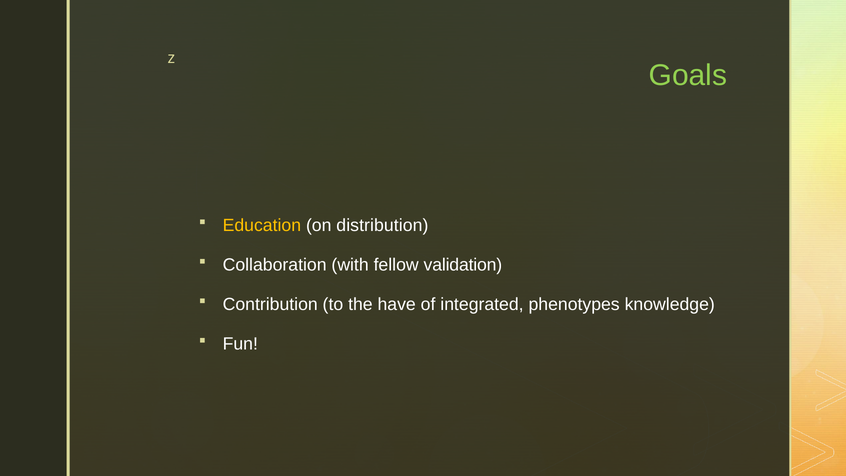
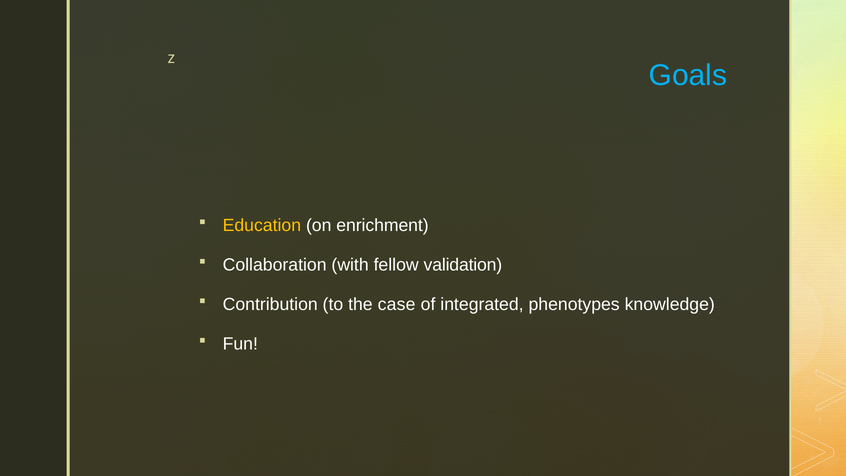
Goals colour: light green -> light blue
distribution: distribution -> enrichment
have: have -> case
